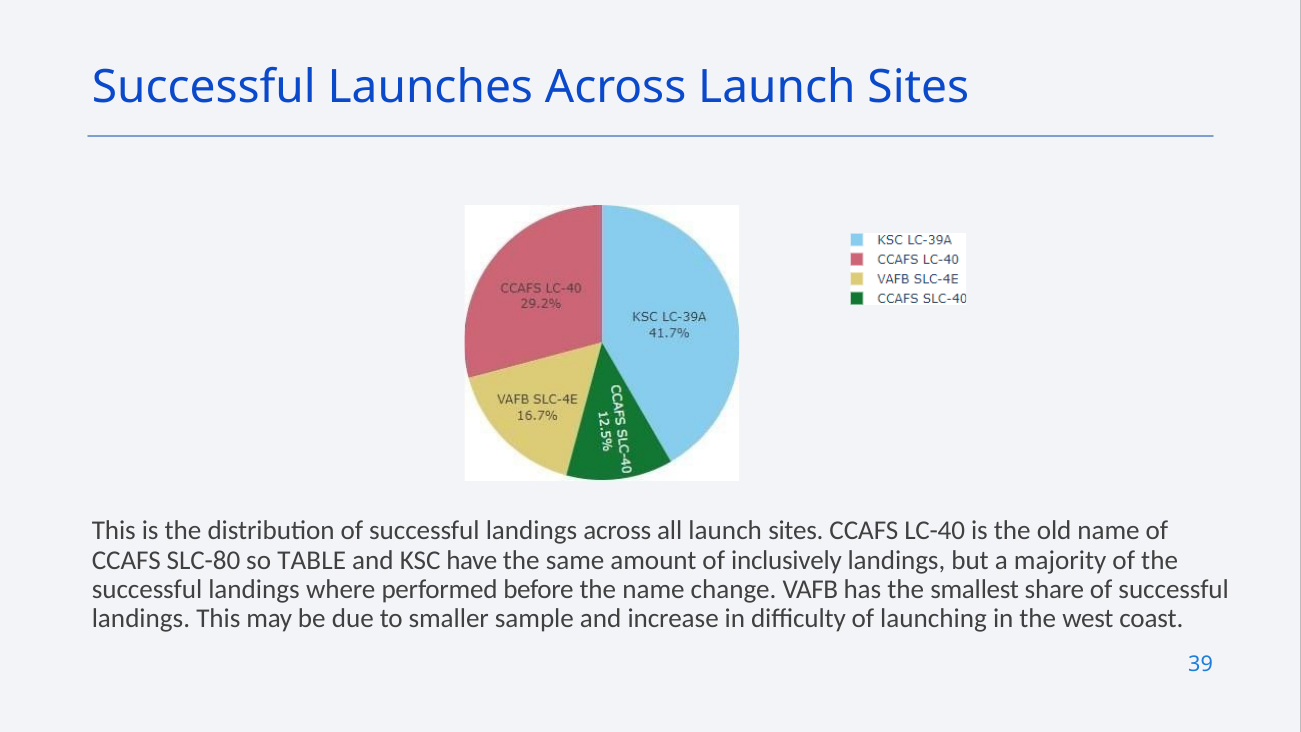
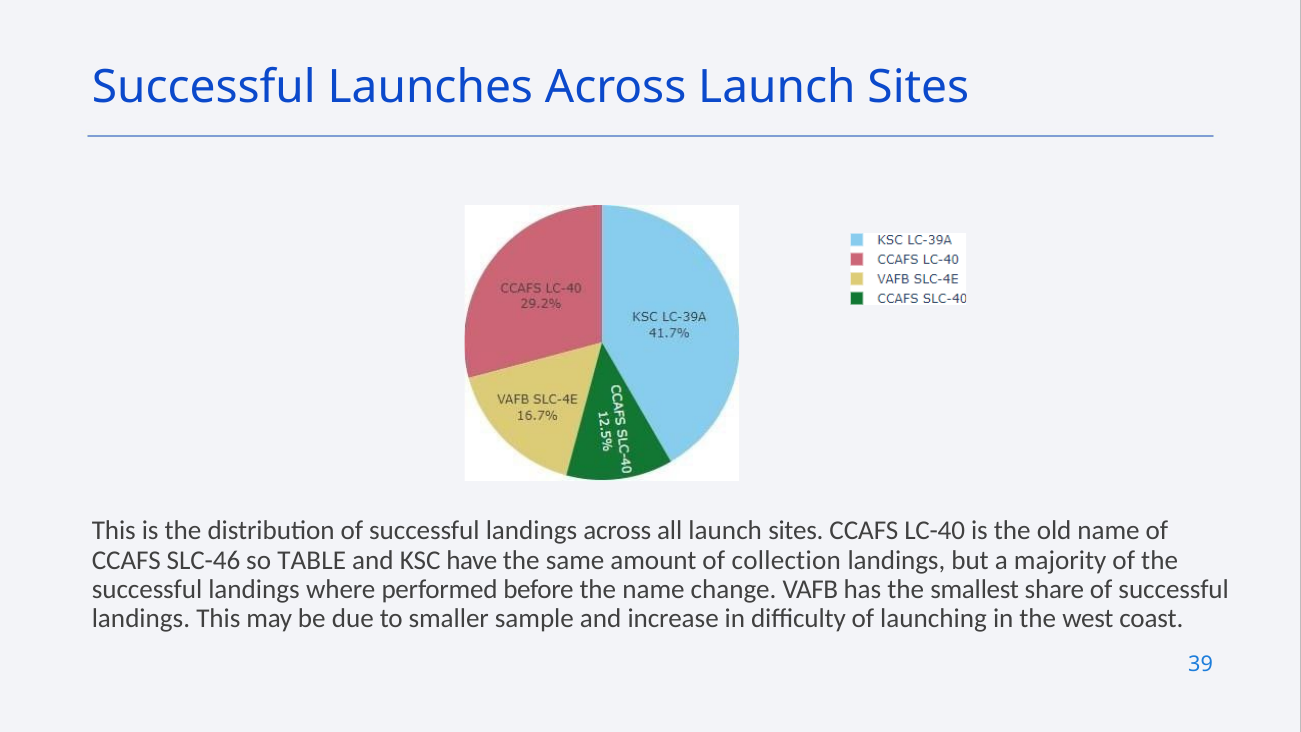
SLC-80: SLC-80 -> SLC-46
inclusively: inclusively -> collection
